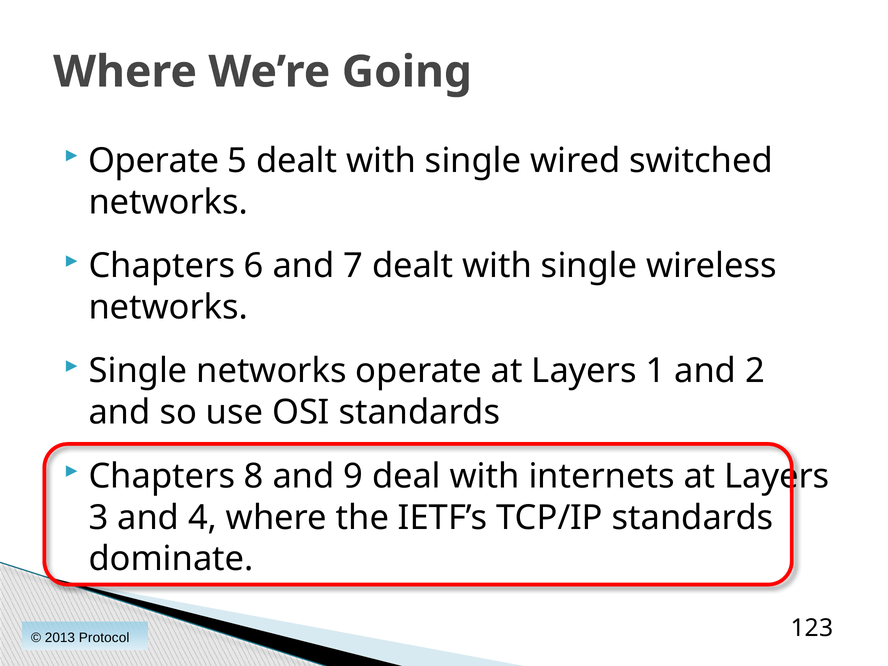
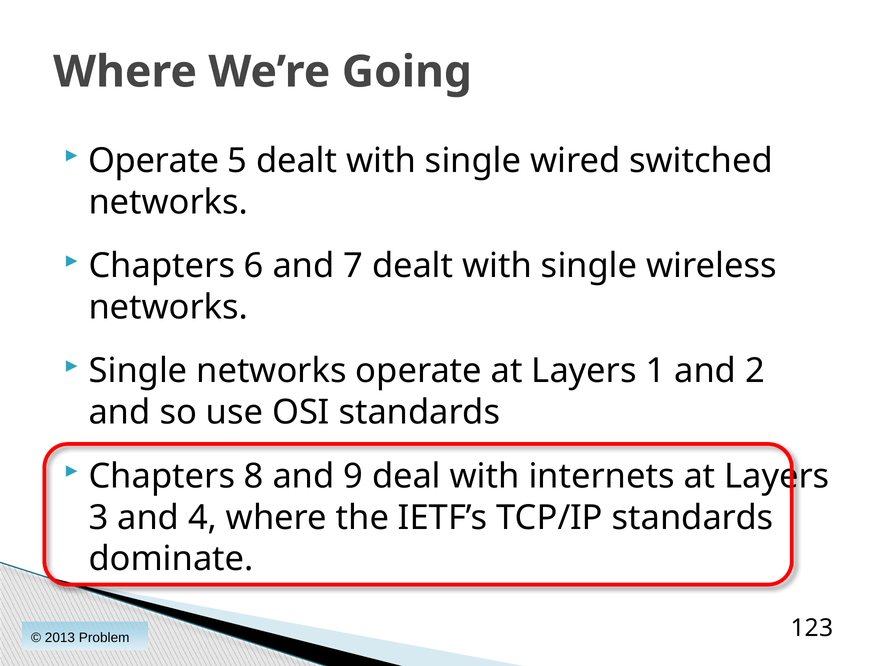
Protocol: Protocol -> Problem
